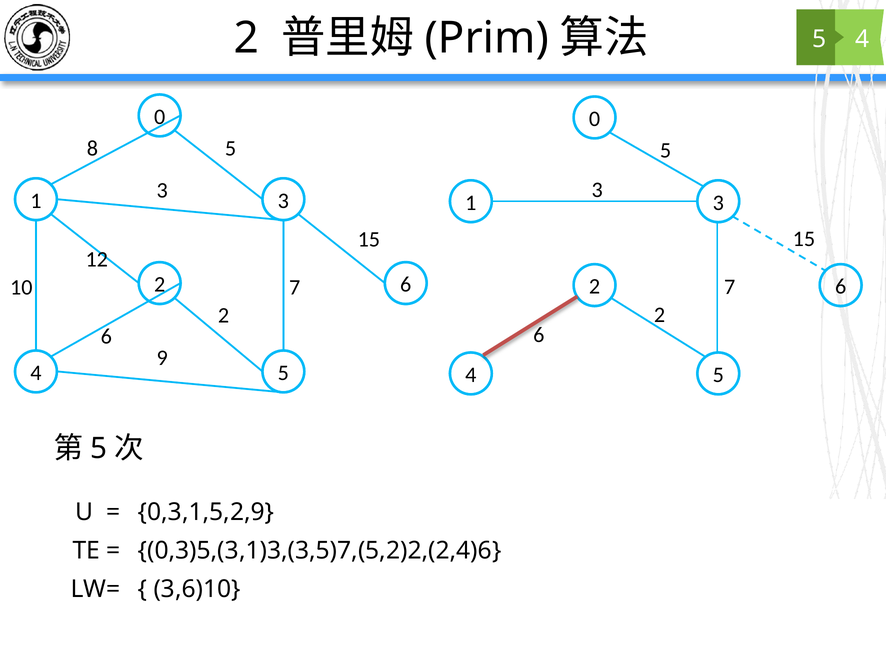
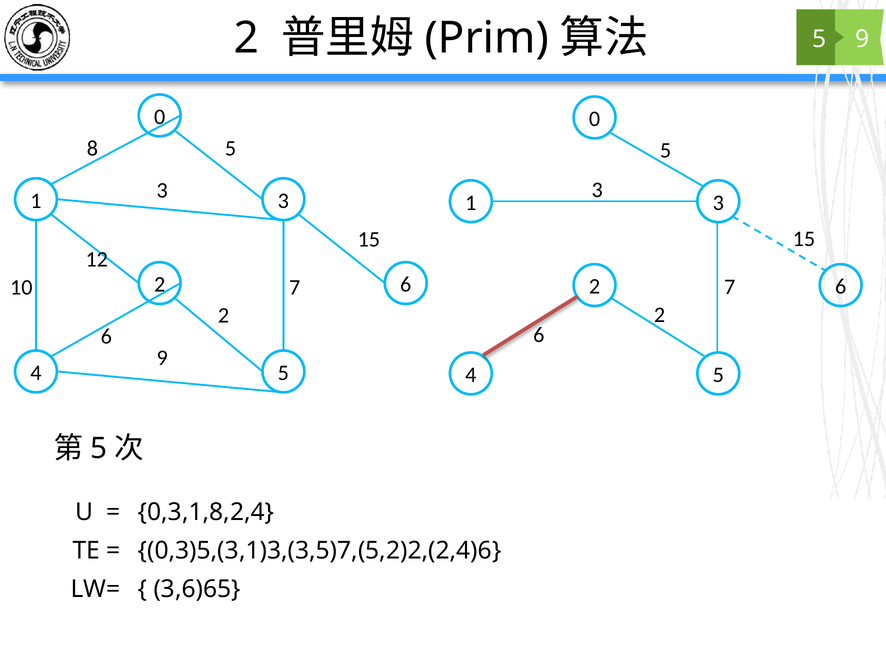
4 at (862, 39): 4 -> 9
0,3,1,5,2,9: 0,3,1,5,2,9 -> 0,3,1,8,2,4
3,6)10: 3,6)10 -> 3,6)65
